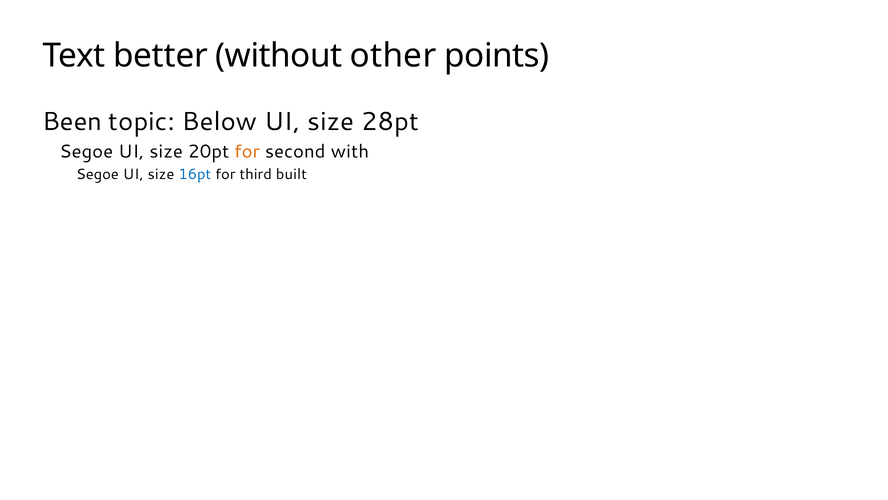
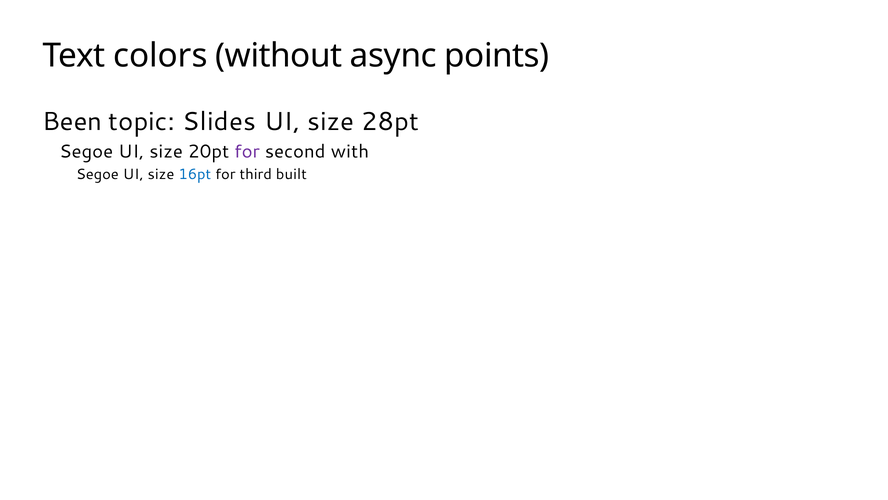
better: better -> colors
other: other -> async
Below: Below -> Slides
for at (247, 152) colour: orange -> purple
